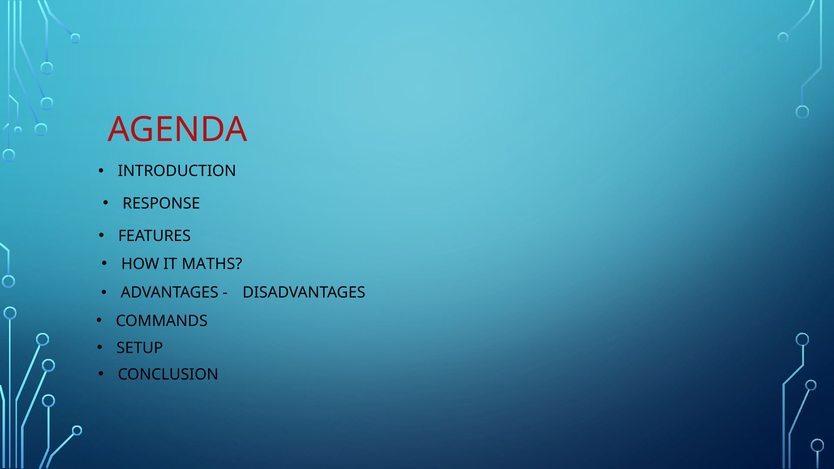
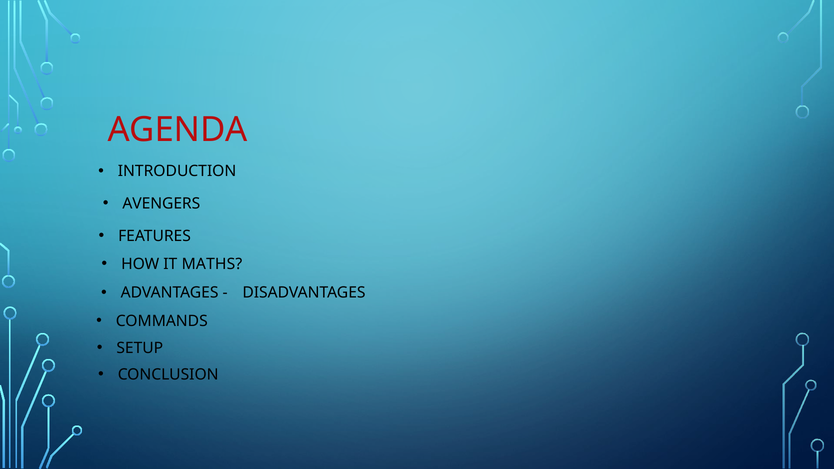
RESPONSE: RESPONSE -> AVENGERS
